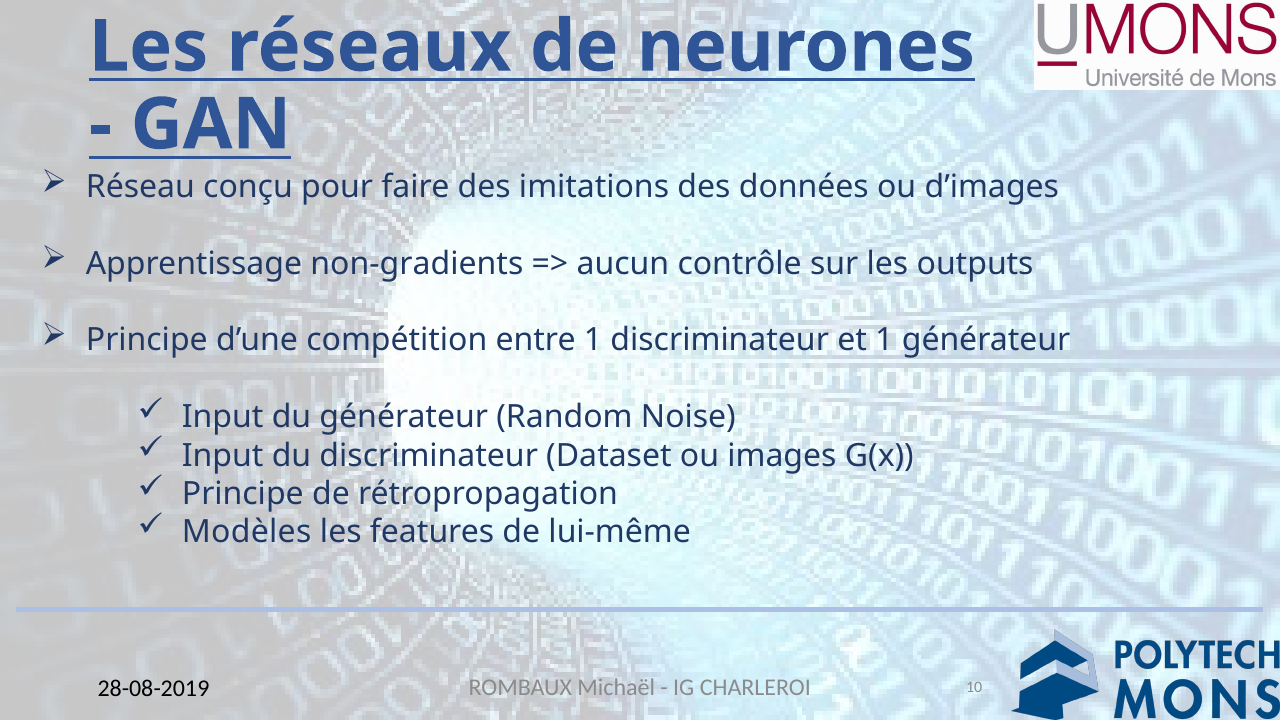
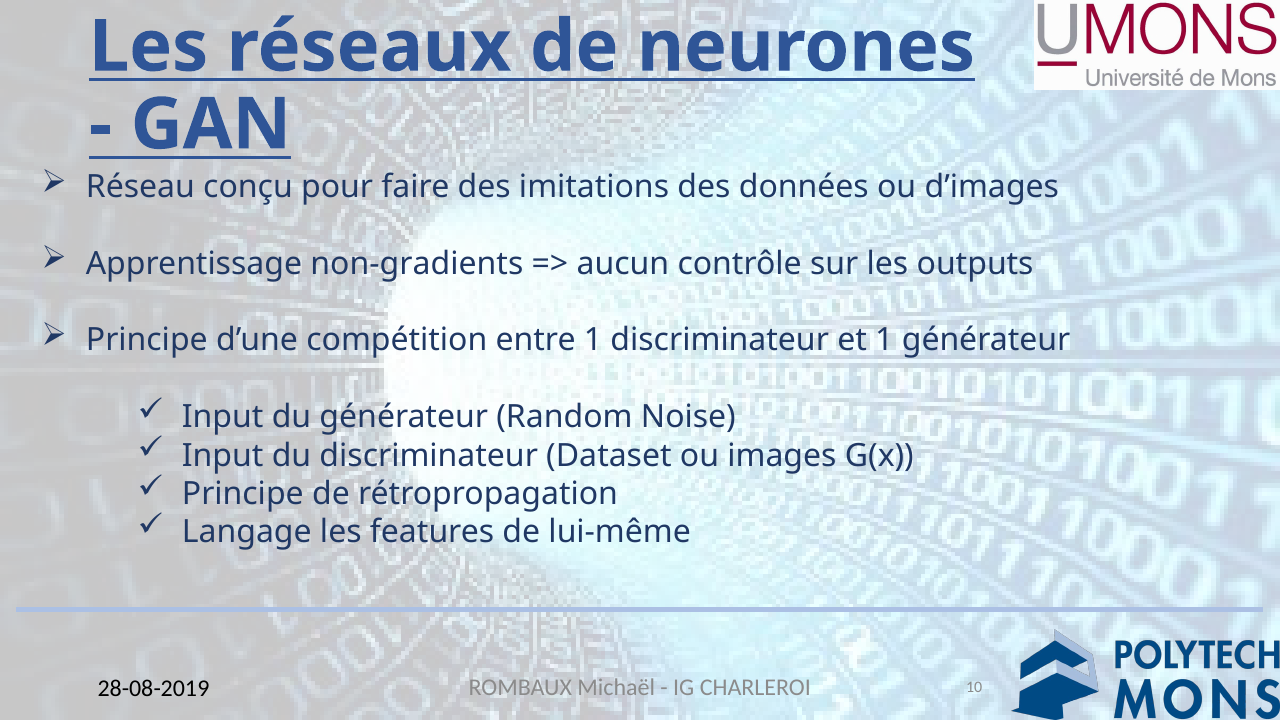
Modèles: Modèles -> Langage
